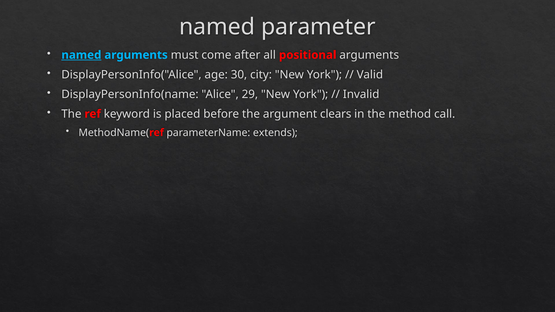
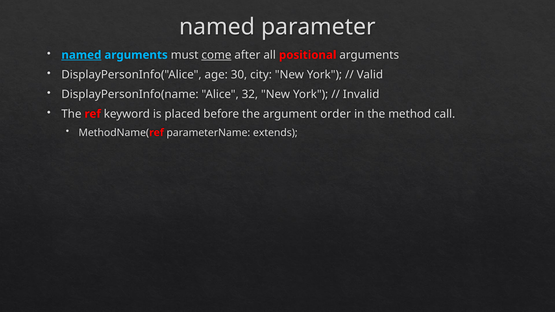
come underline: none -> present
29: 29 -> 32
clears: clears -> order
